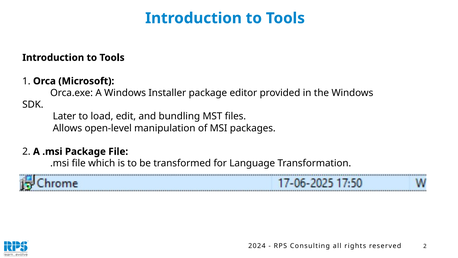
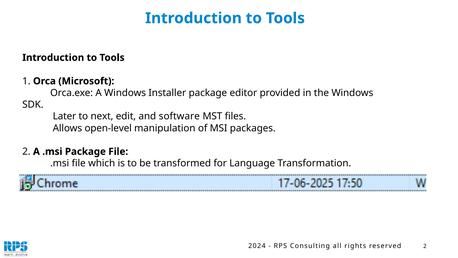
load: load -> next
bundling: bundling -> software
